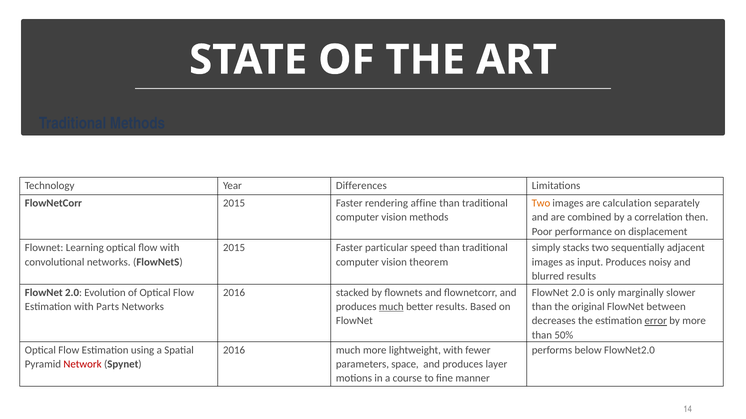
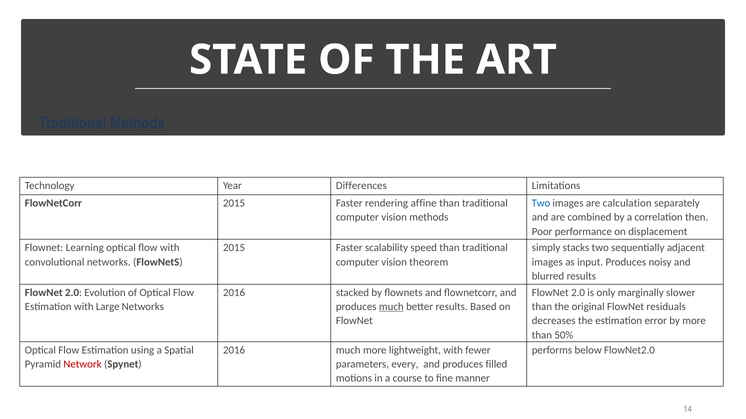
Two at (541, 203) colour: orange -> blue
particular: particular -> scalability
Parts: Parts -> Large
between: between -> residuals
error underline: present -> none
space: space -> every
layer: layer -> filled
